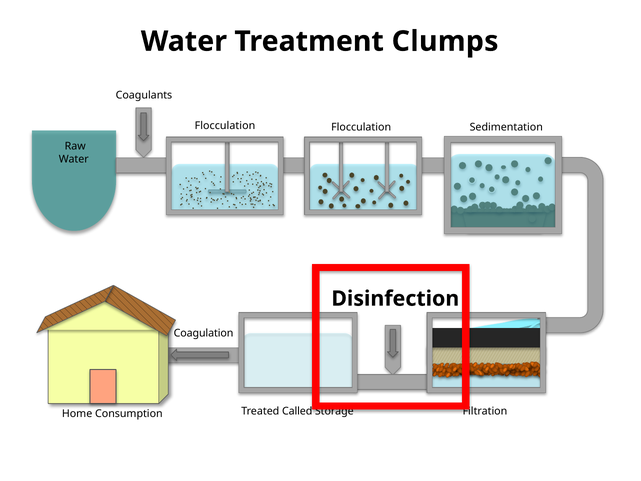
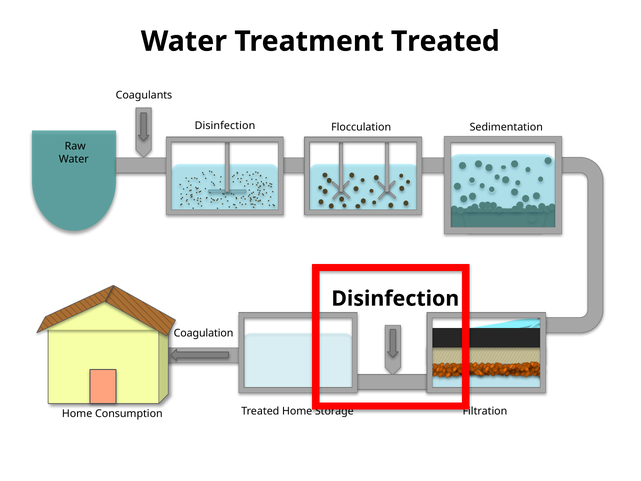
Treatment Clumps: Clumps -> Treated
Flocculation at (225, 126): Flocculation -> Disinfection
Treated Called: Called -> Home
